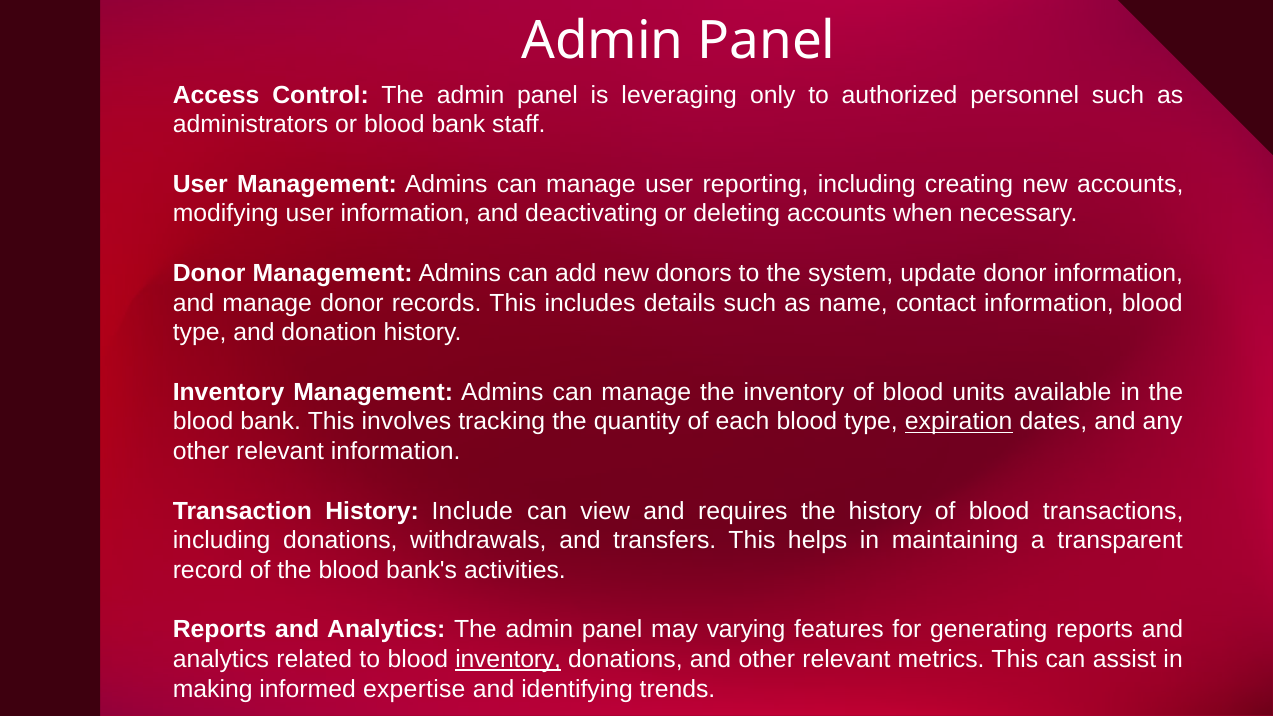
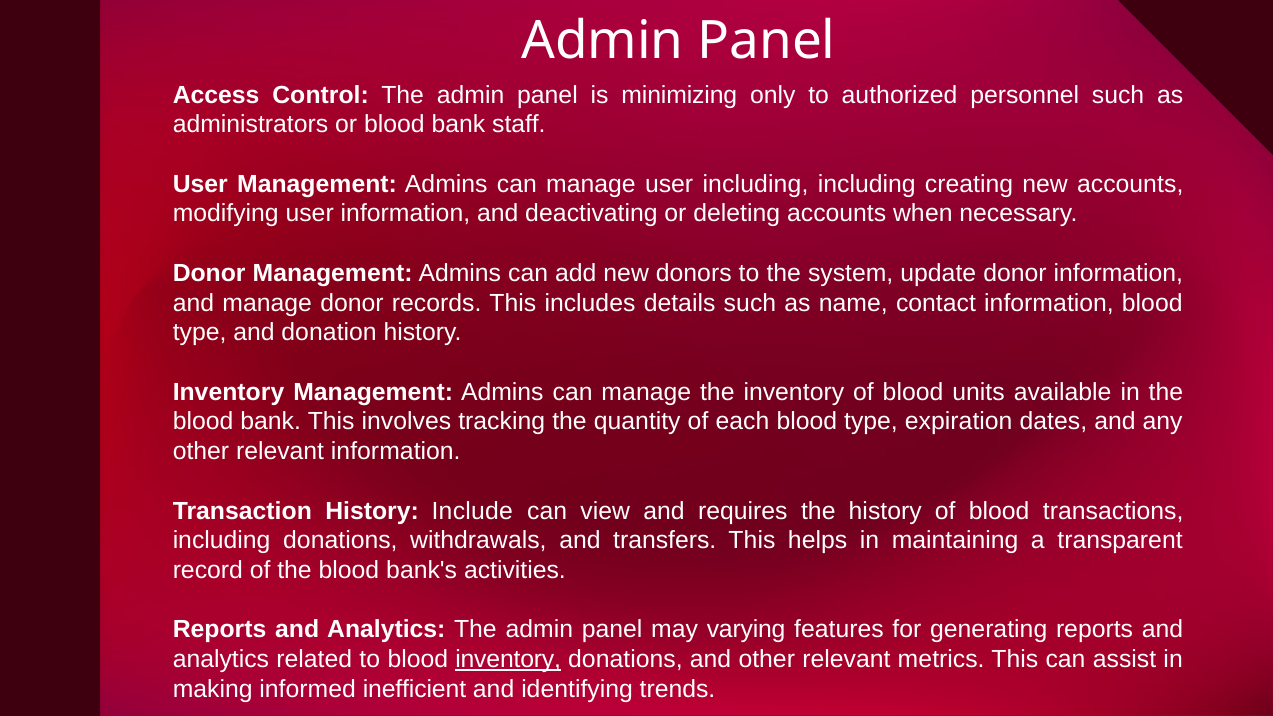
leveraging: leveraging -> minimizing
user reporting: reporting -> including
expiration underline: present -> none
expertise: expertise -> inefficient
